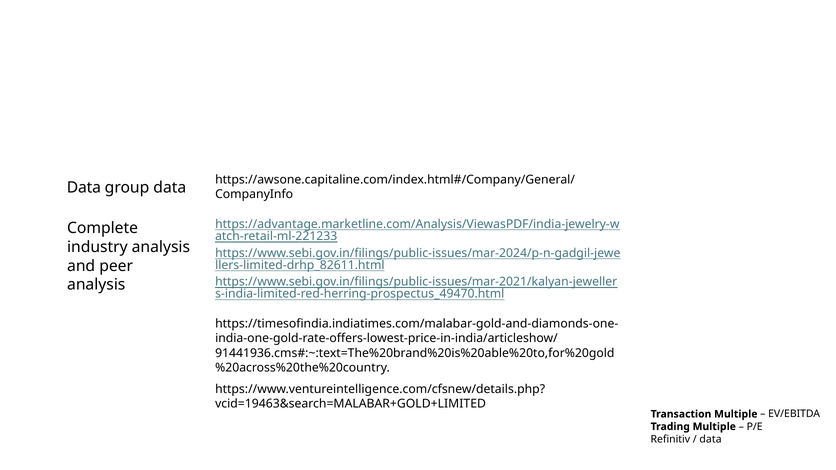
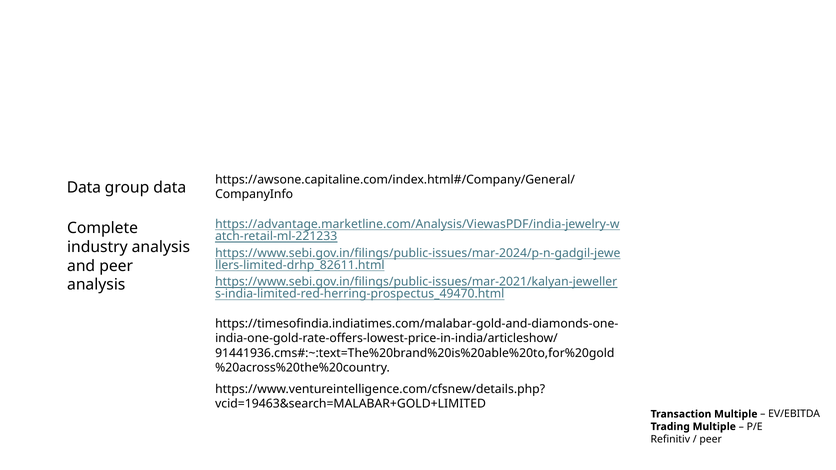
data at (711, 439): data -> peer
